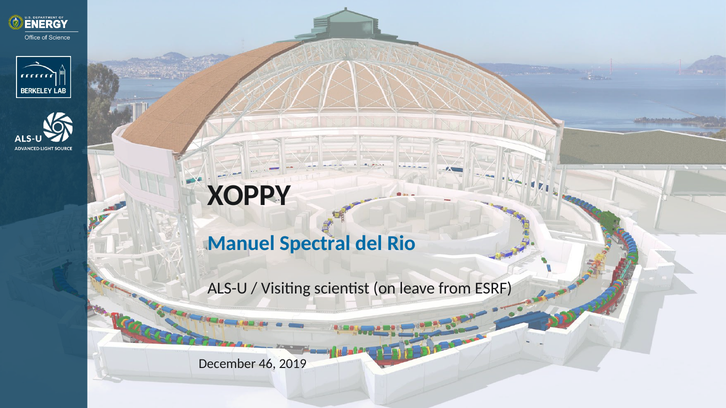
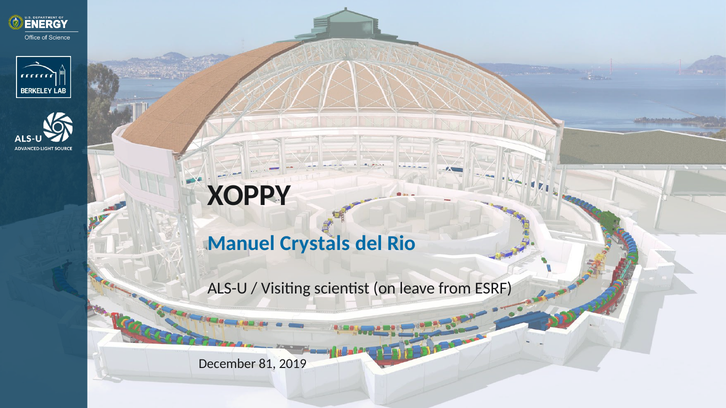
Spectral: Spectral -> Crystals
46: 46 -> 81
